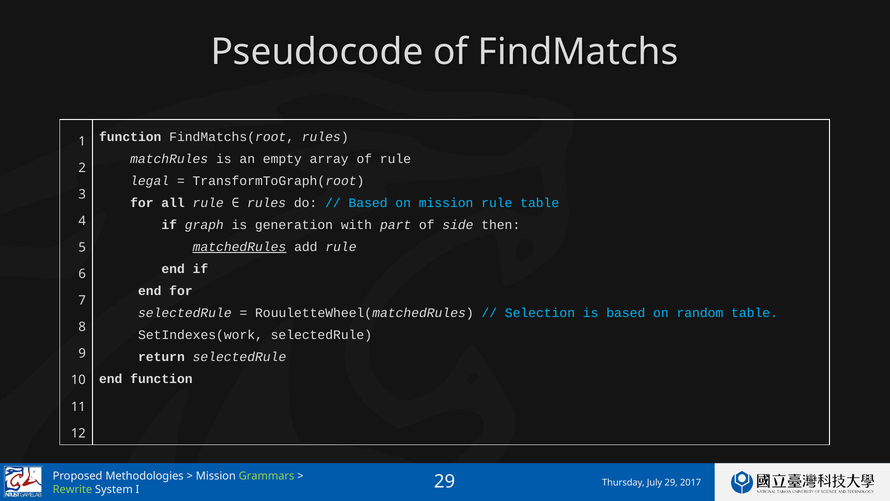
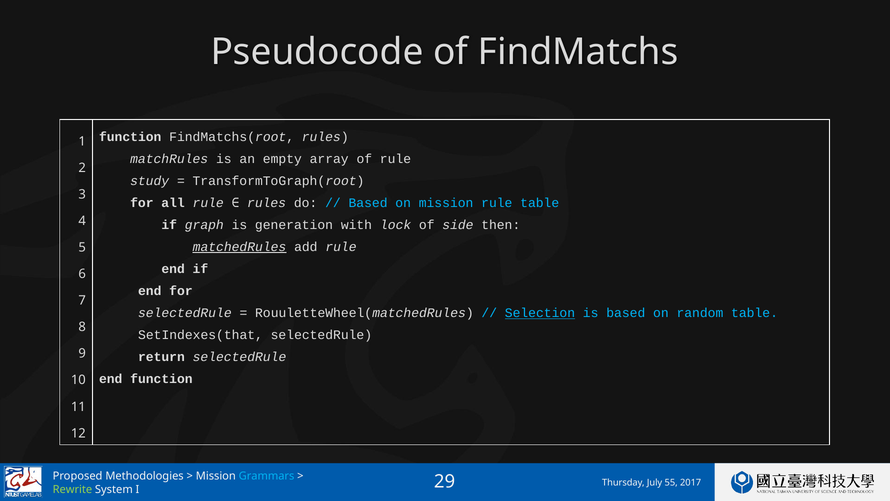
legal: legal -> study
part: part -> lock
Selection underline: none -> present
SetIndexes(work: SetIndexes(work -> SetIndexes(that
Grammars colour: light green -> light blue
July 29: 29 -> 55
